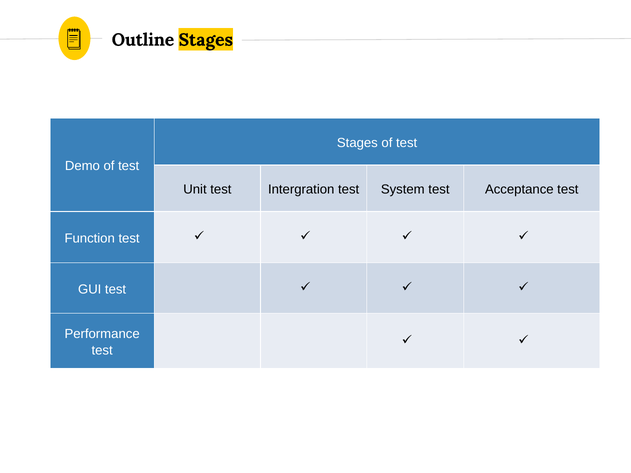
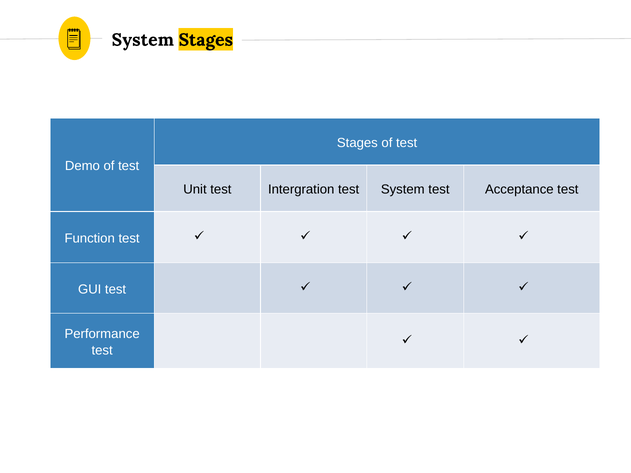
Outline at (143, 40): Outline -> System
